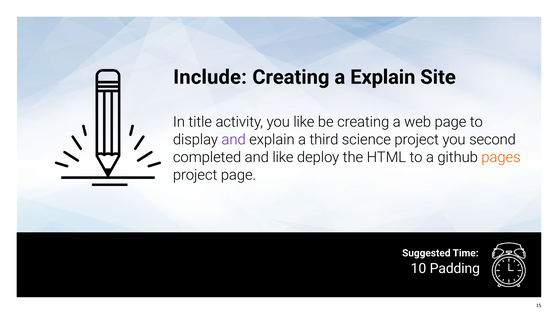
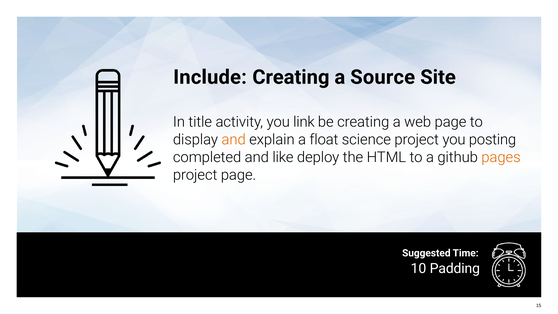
a Explain: Explain -> Source
you like: like -> link
and at (234, 139) colour: purple -> orange
third: third -> float
second: second -> posting
